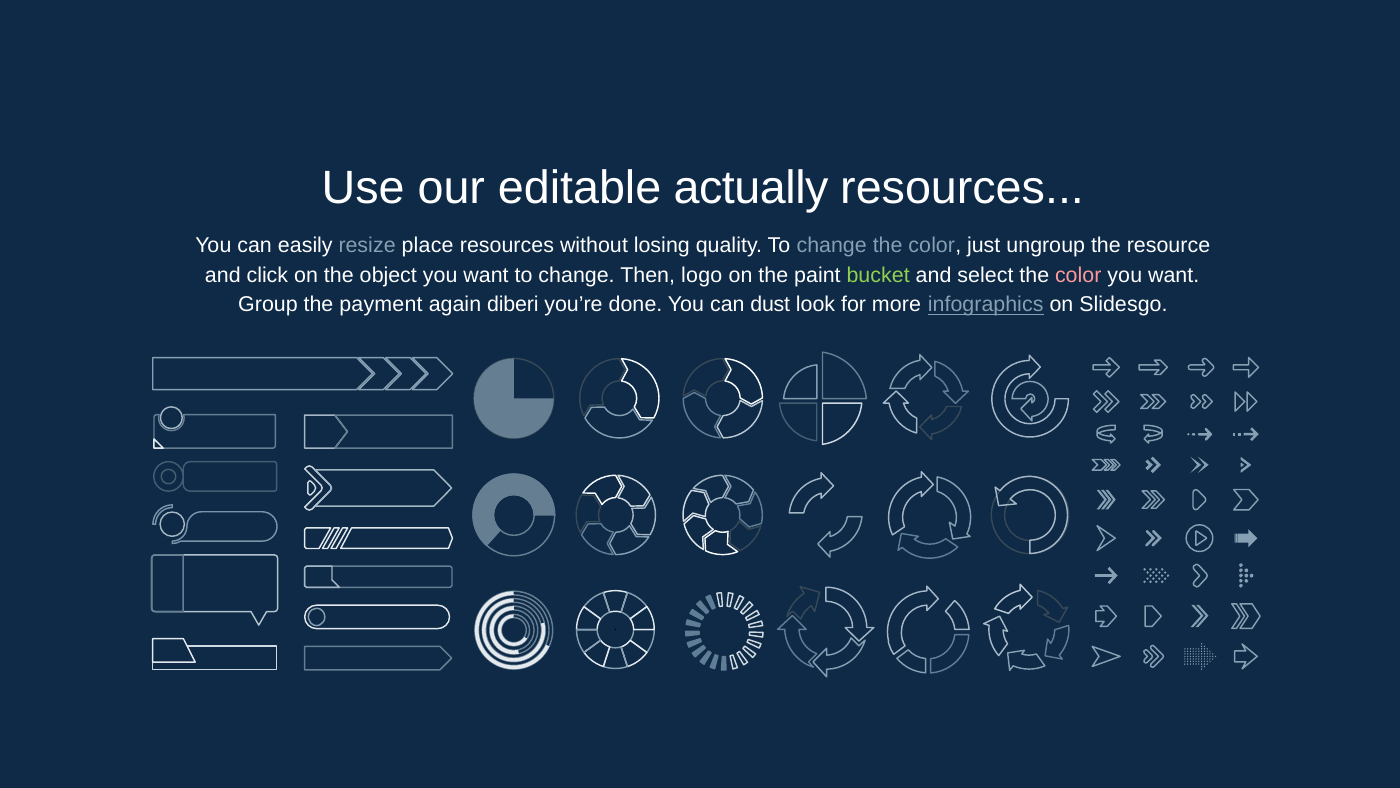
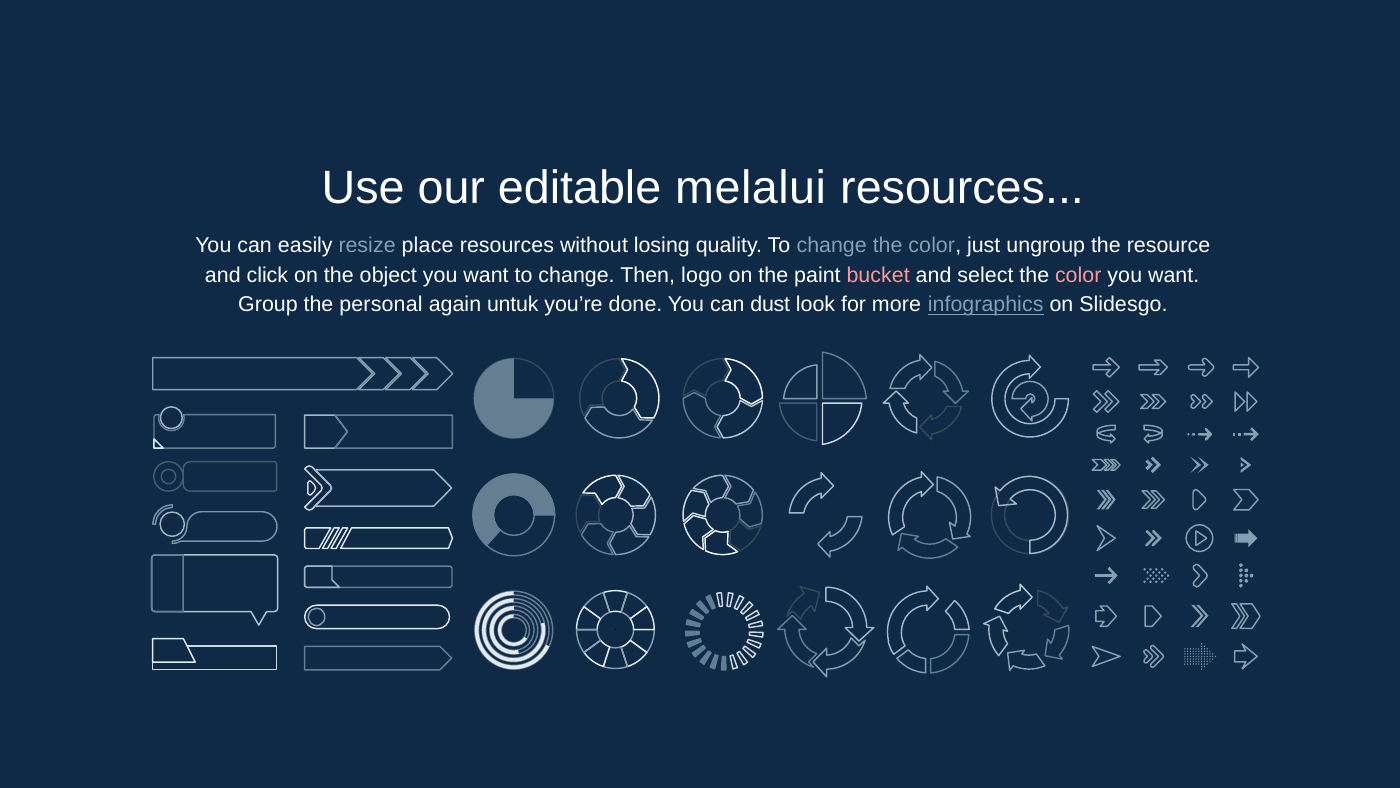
actually: actually -> melalui
bucket colour: light green -> pink
payment: payment -> personal
diberi: diberi -> untuk
